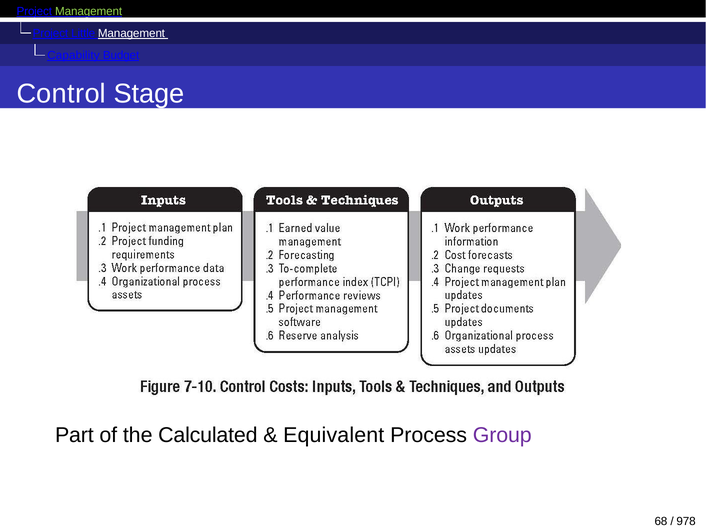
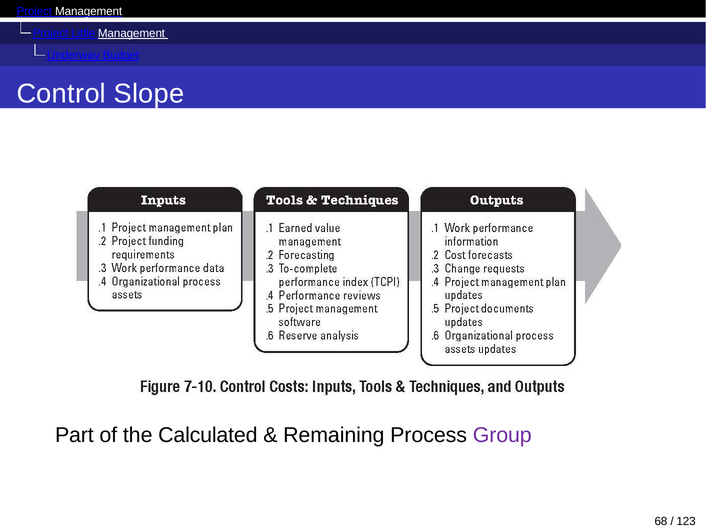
Management at (89, 11) colour: light green -> white
Capability: Capability -> Underway
Stage: Stage -> Slope
Equivalent: Equivalent -> Remaining
978: 978 -> 123
